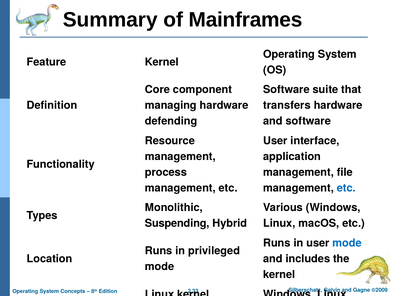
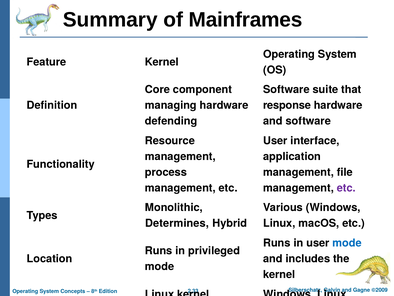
transfers: transfers -> response
etc at (346, 188) colour: blue -> purple
Suspending: Suspending -> Determines
